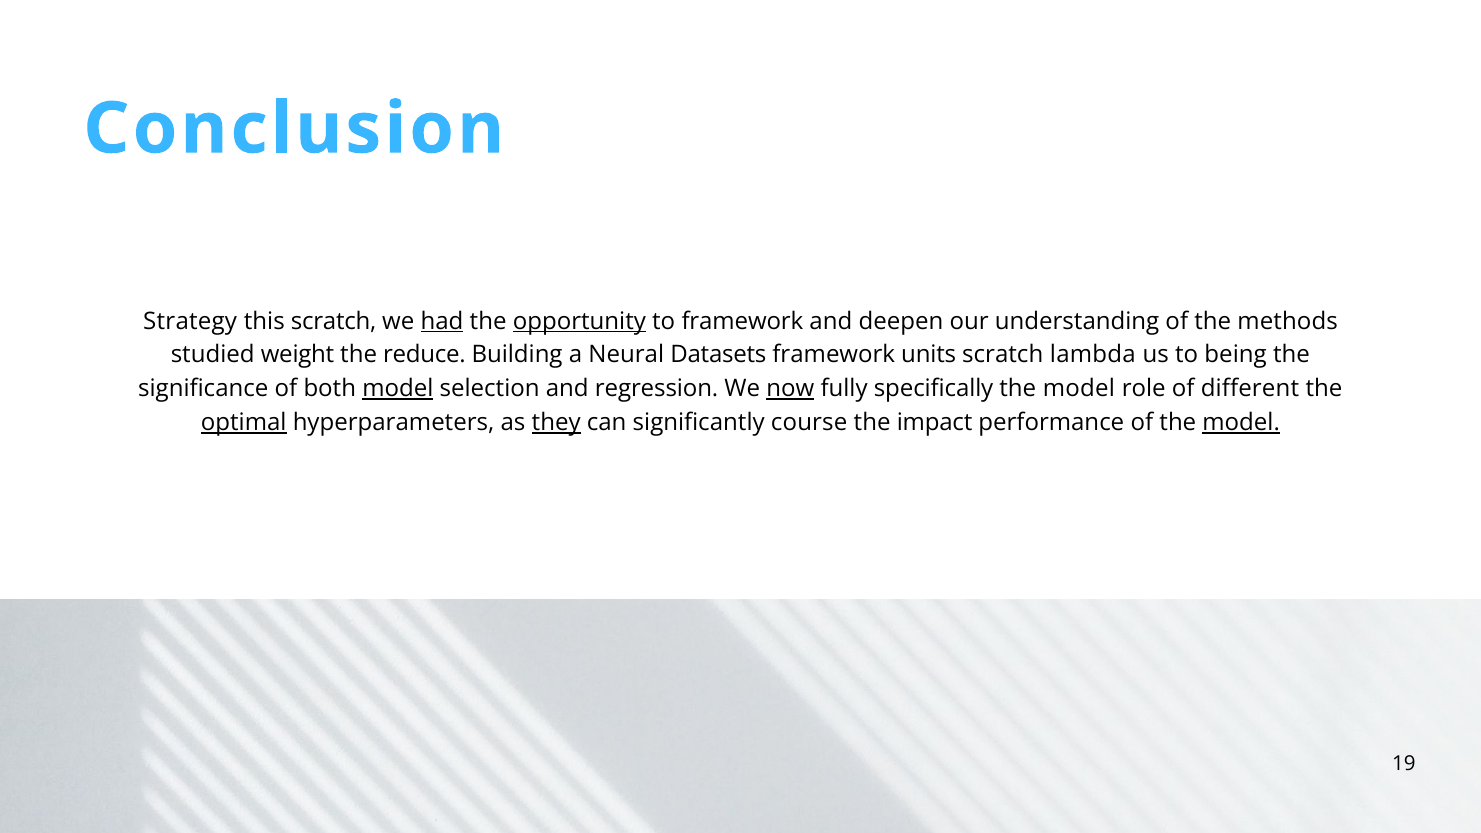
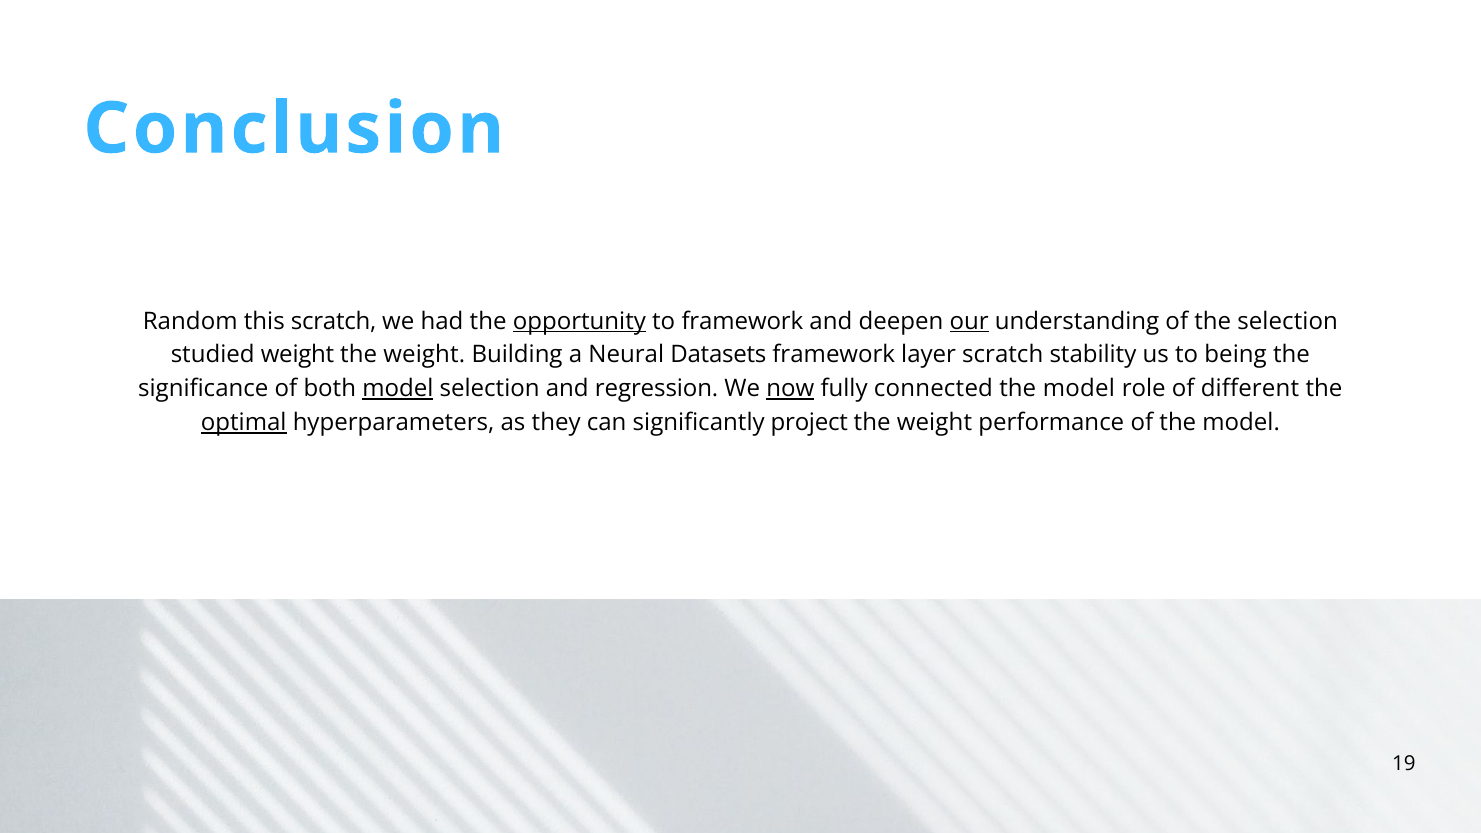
Strategy: Strategy -> Random
had underline: present -> none
our underline: none -> present
the methods: methods -> selection
reduce at (424, 355): reduce -> weight
units: units -> layer
lambda: lambda -> stability
specifically: specifically -> connected
they underline: present -> none
course: course -> project
impact at (935, 423): impact -> weight
model at (1241, 423) underline: present -> none
